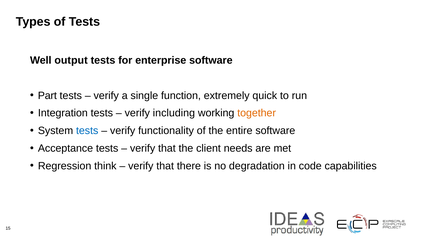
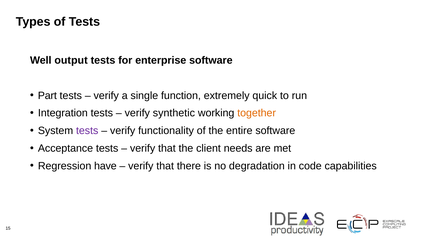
including: including -> synthetic
tests at (87, 130) colour: blue -> purple
think: think -> have
